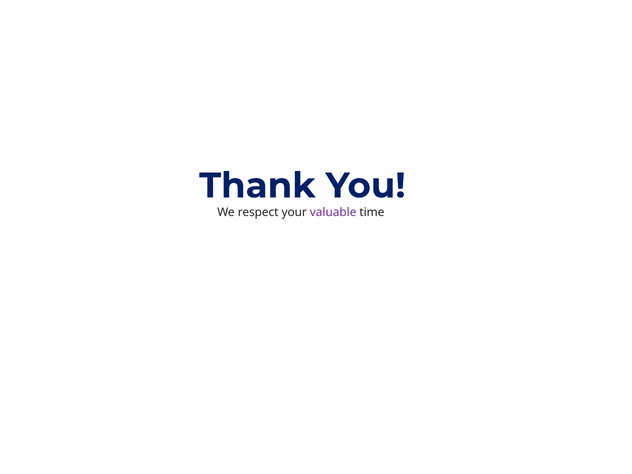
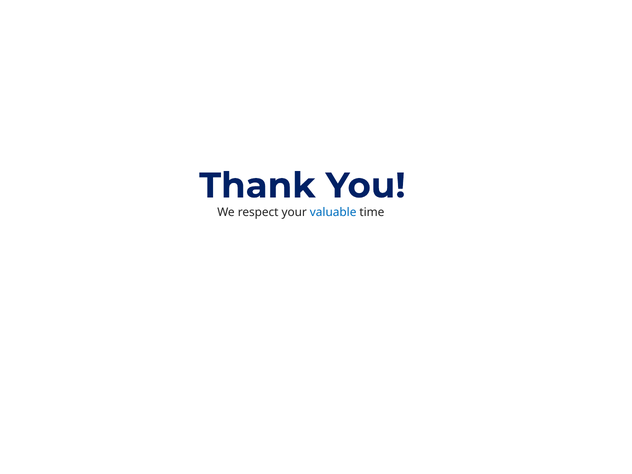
valuable colour: purple -> blue
